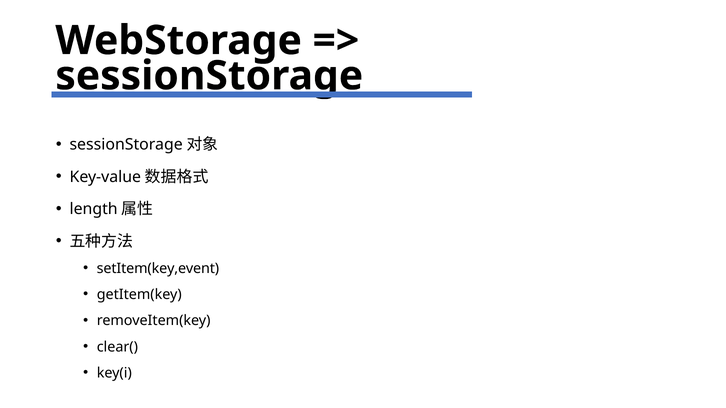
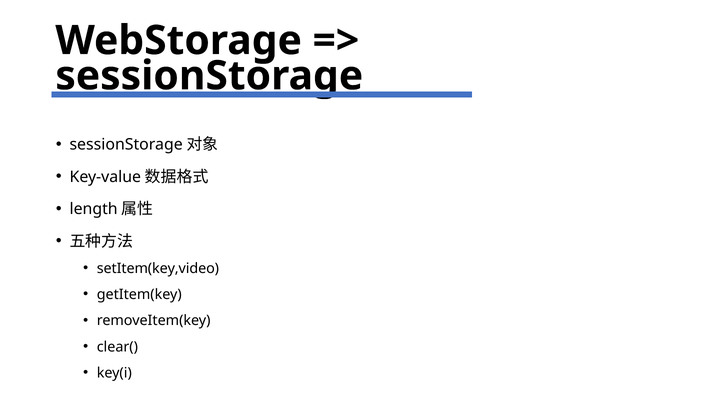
setItem(key,event: setItem(key,event -> setItem(key,video
